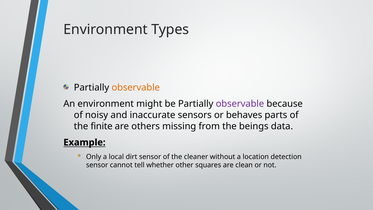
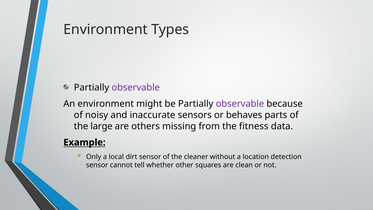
observable at (136, 87) colour: orange -> purple
finite: finite -> large
beings: beings -> fitness
